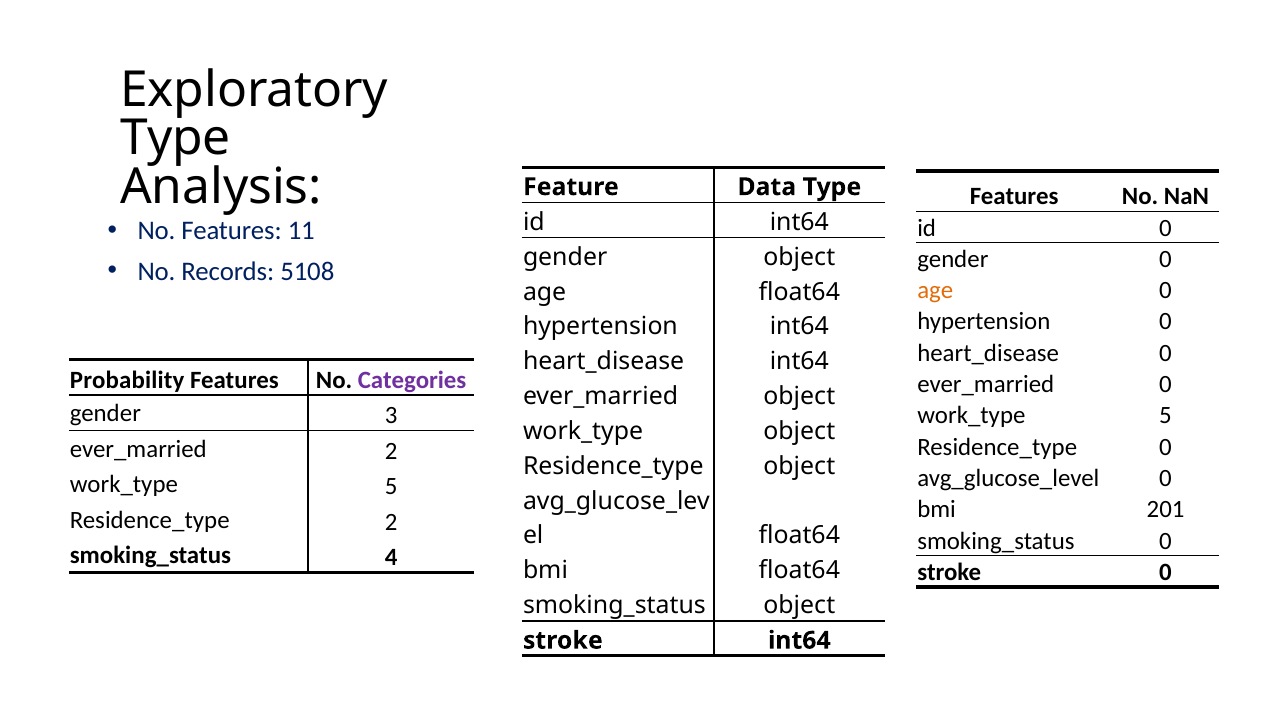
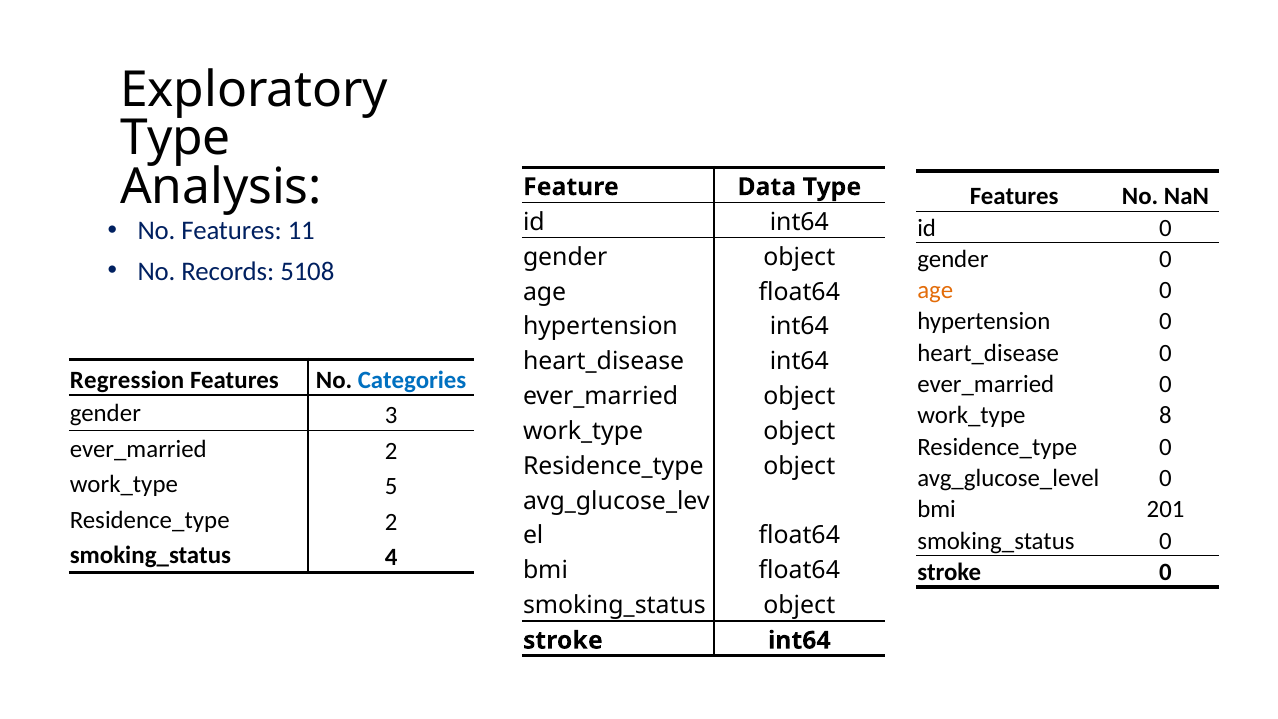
Probability: Probability -> Regression
Categories colour: purple -> blue
5 at (1165, 416): 5 -> 8
